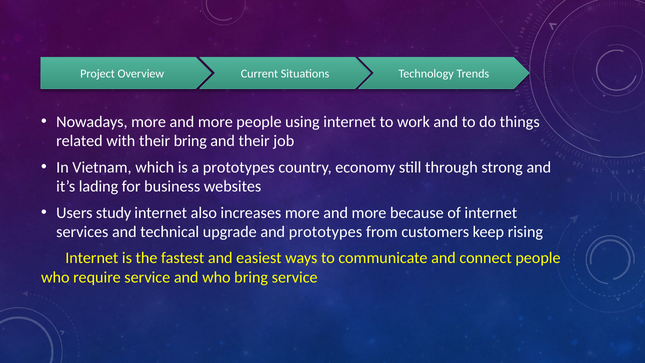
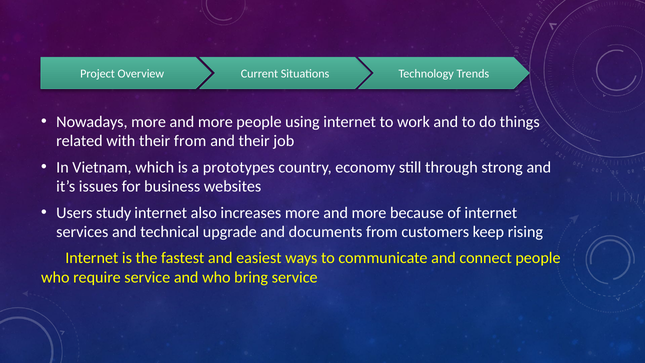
their bring: bring -> from
lading: lading -> issues
and prototypes: prototypes -> documents
